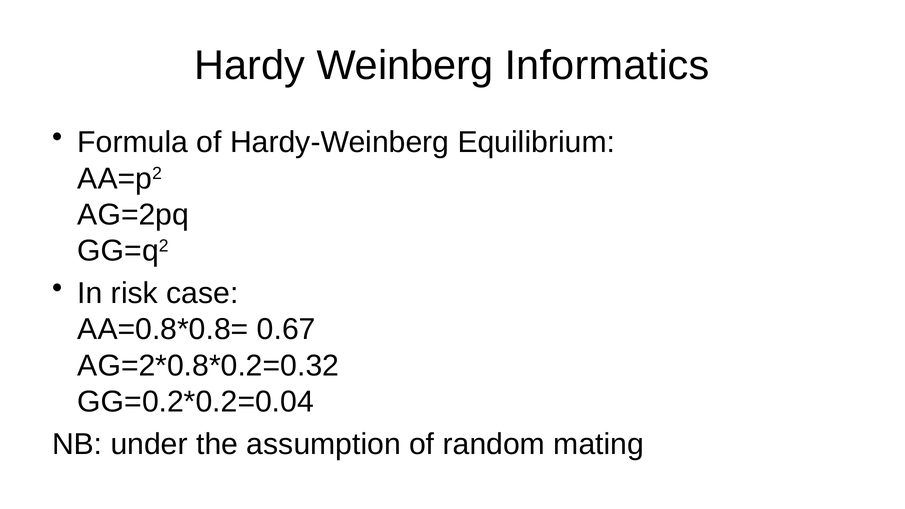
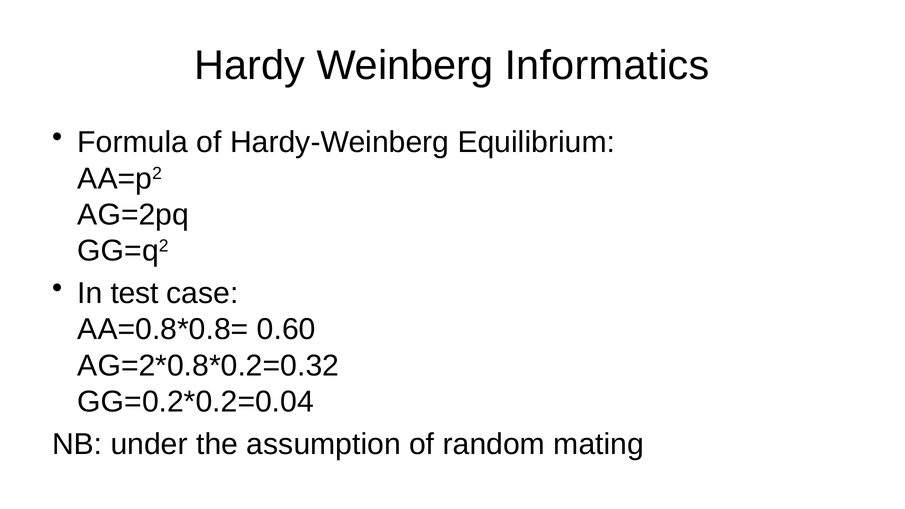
risk: risk -> test
0.67: 0.67 -> 0.60
